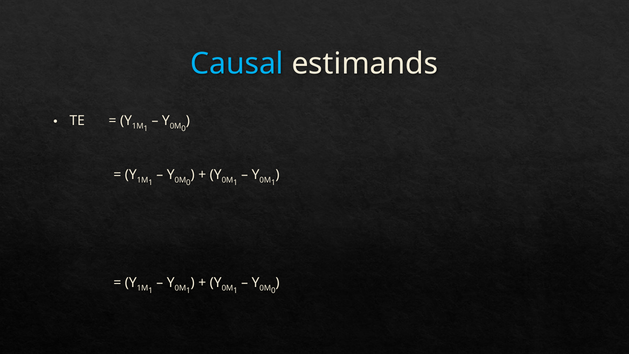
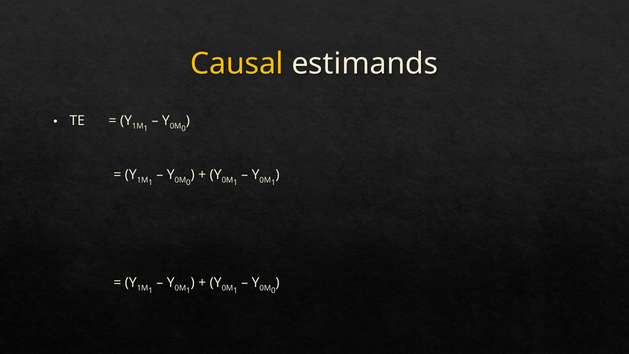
Causal colour: light blue -> yellow
